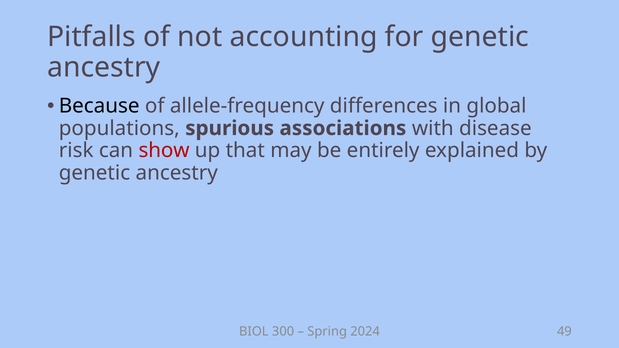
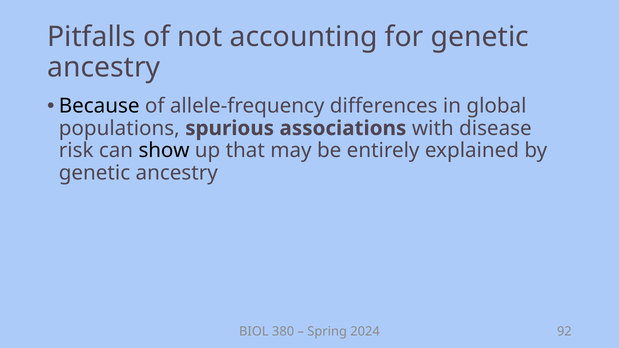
show colour: red -> black
300: 300 -> 380
49: 49 -> 92
